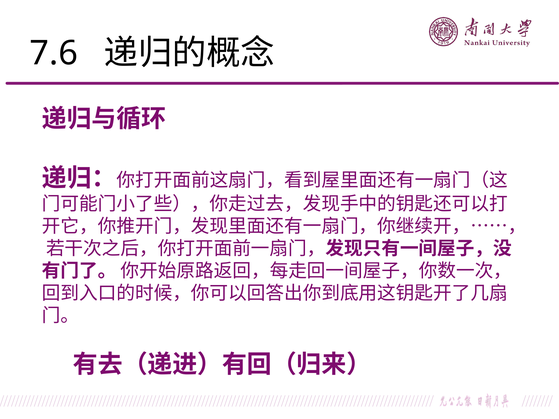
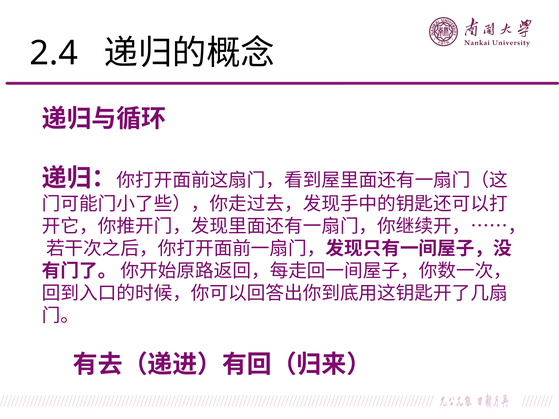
7.6: 7.6 -> 2.4
